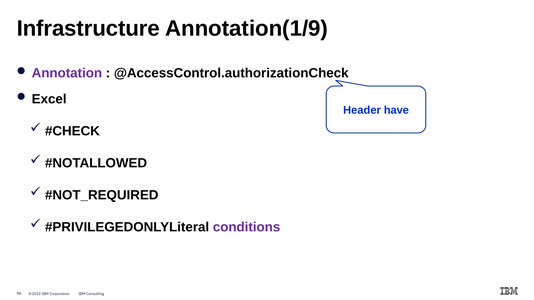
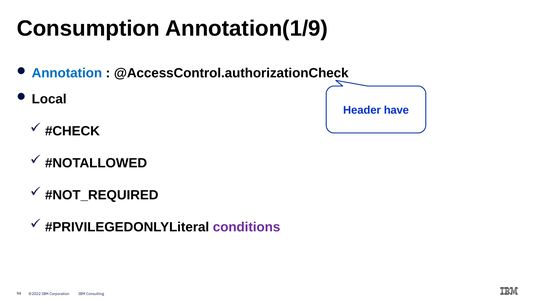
Infrastructure: Infrastructure -> Consumption
Annotation colour: purple -> blue
Excel: Excel -> Local
